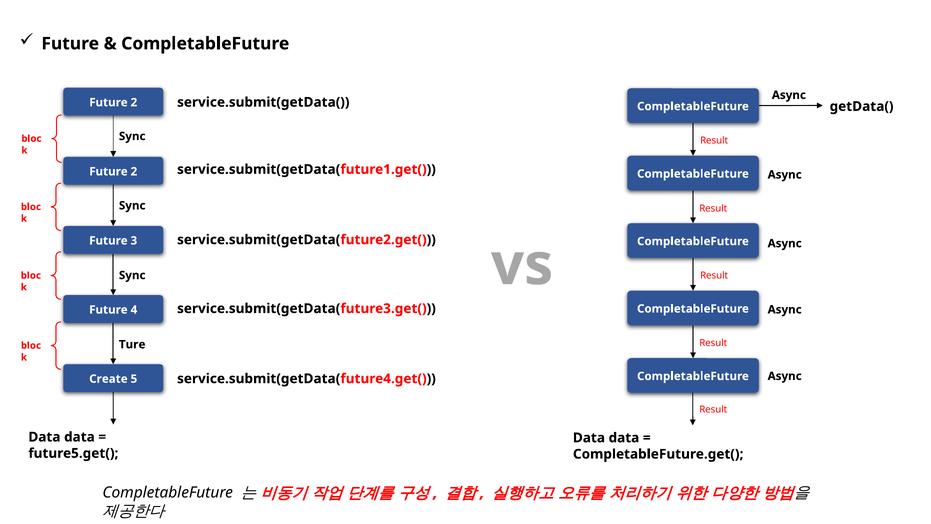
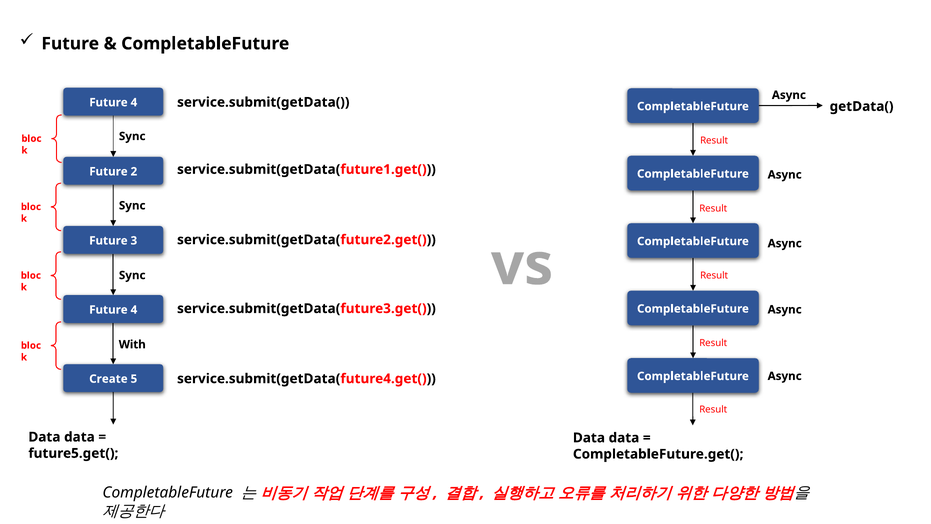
2 at (134, 102): 2 -> 4
Ture: Ture -> With
